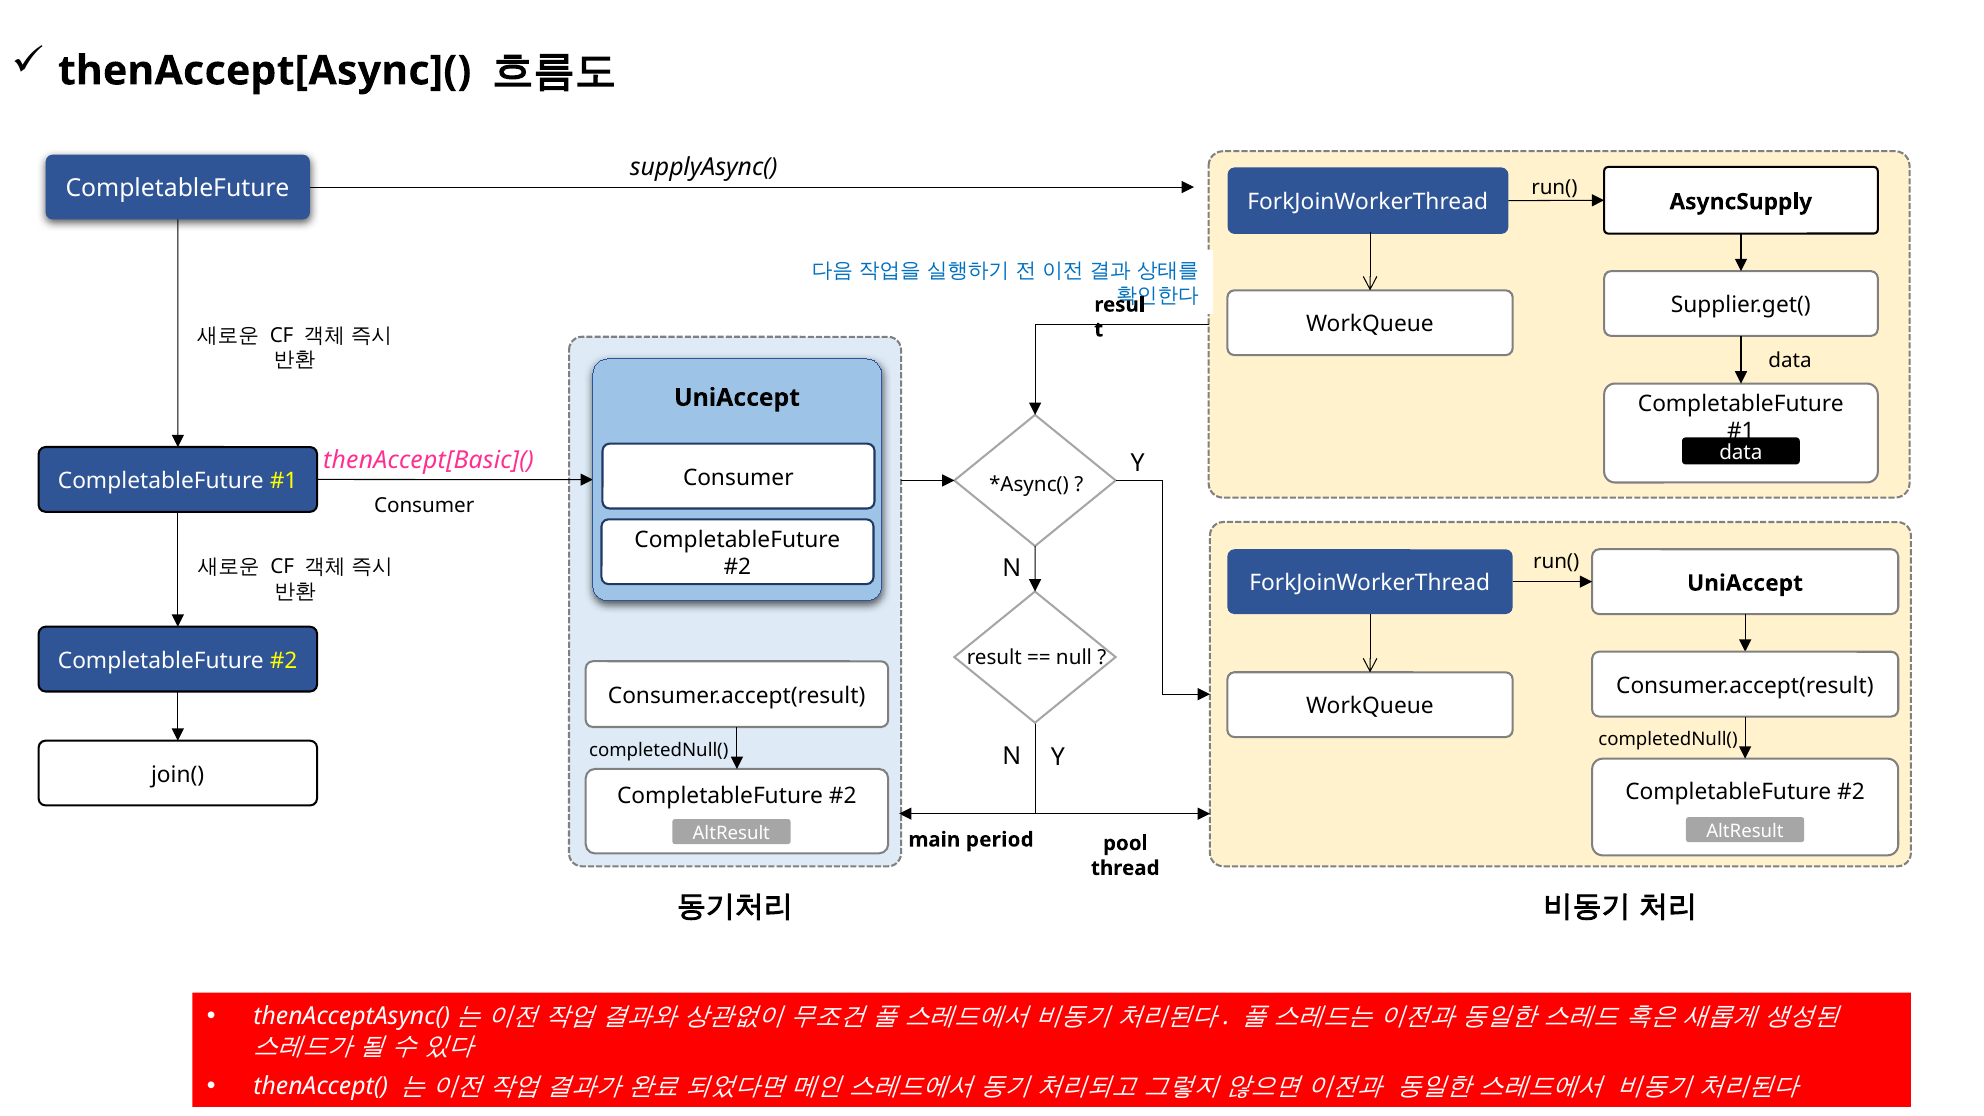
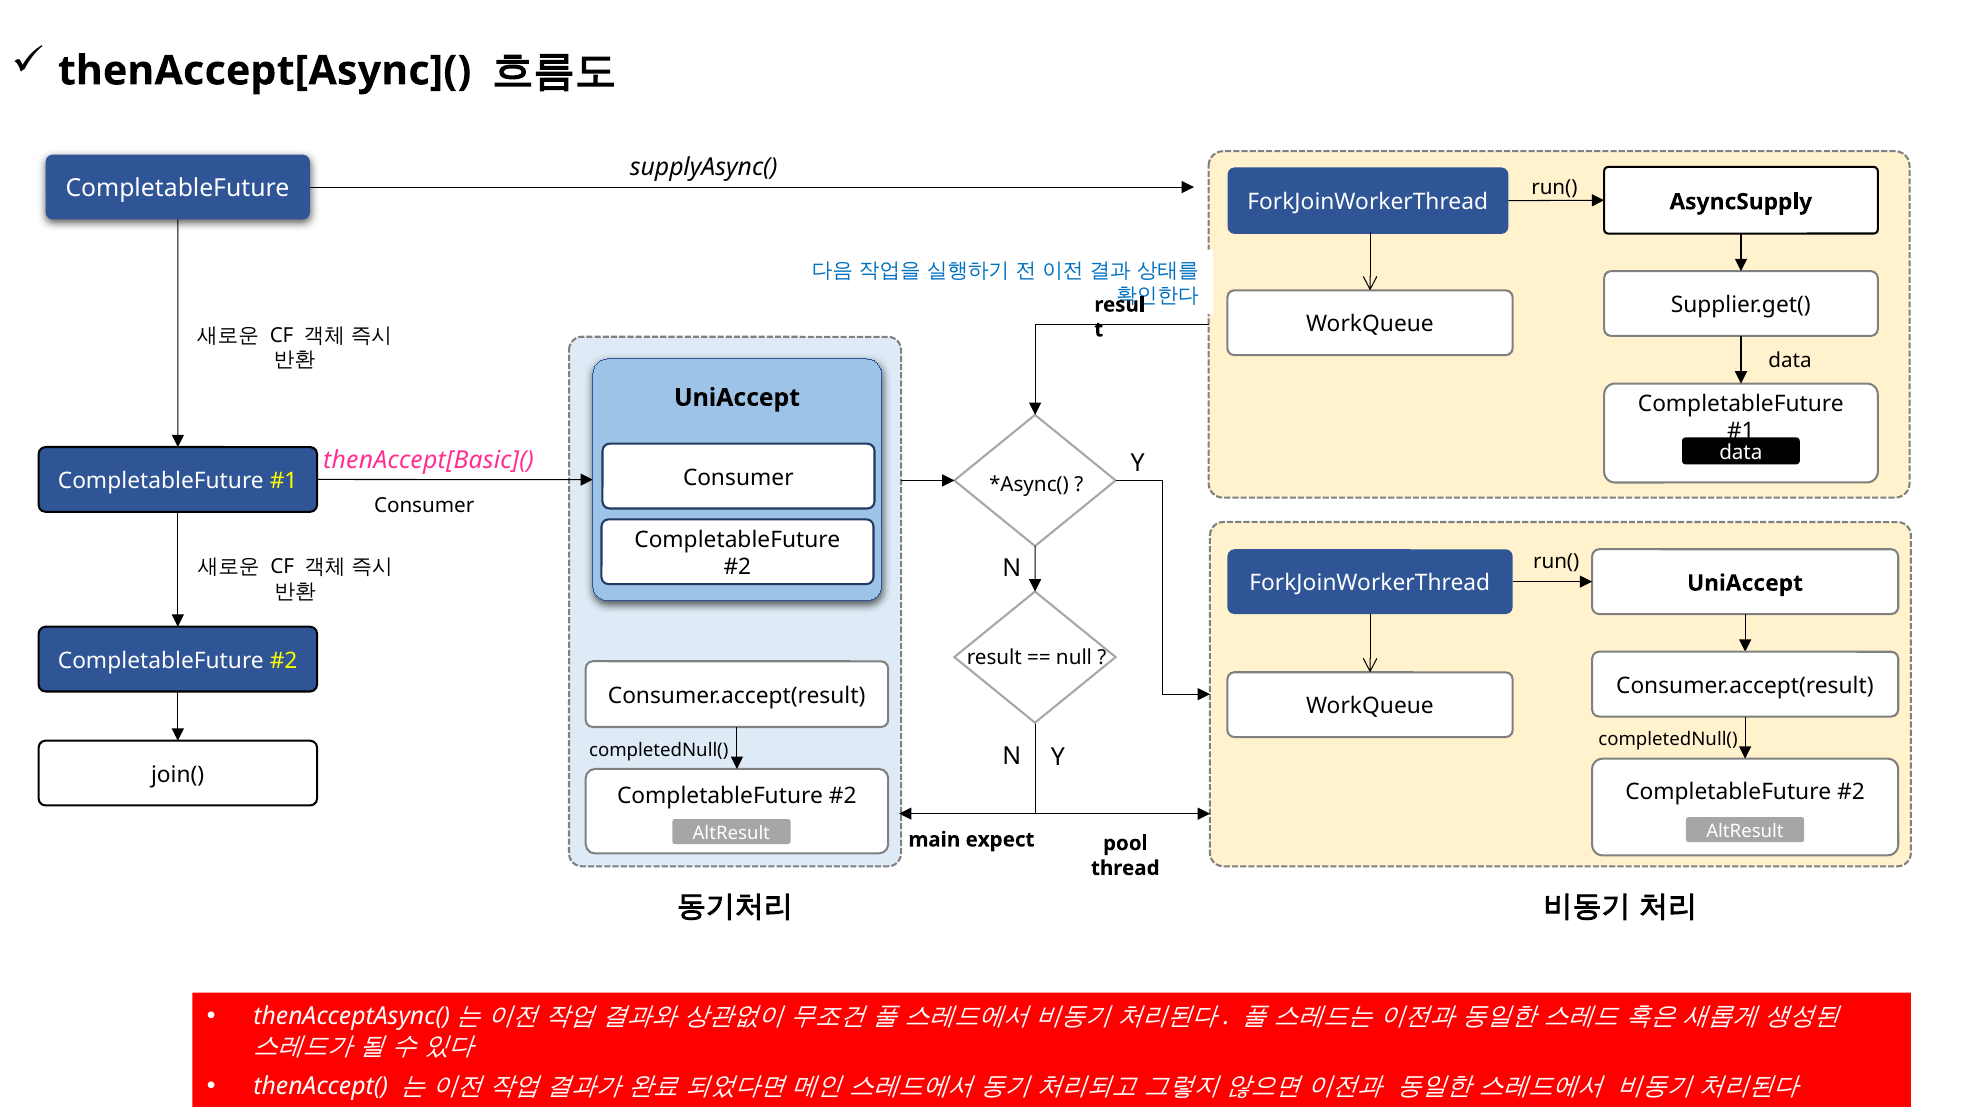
period: period -> expect
